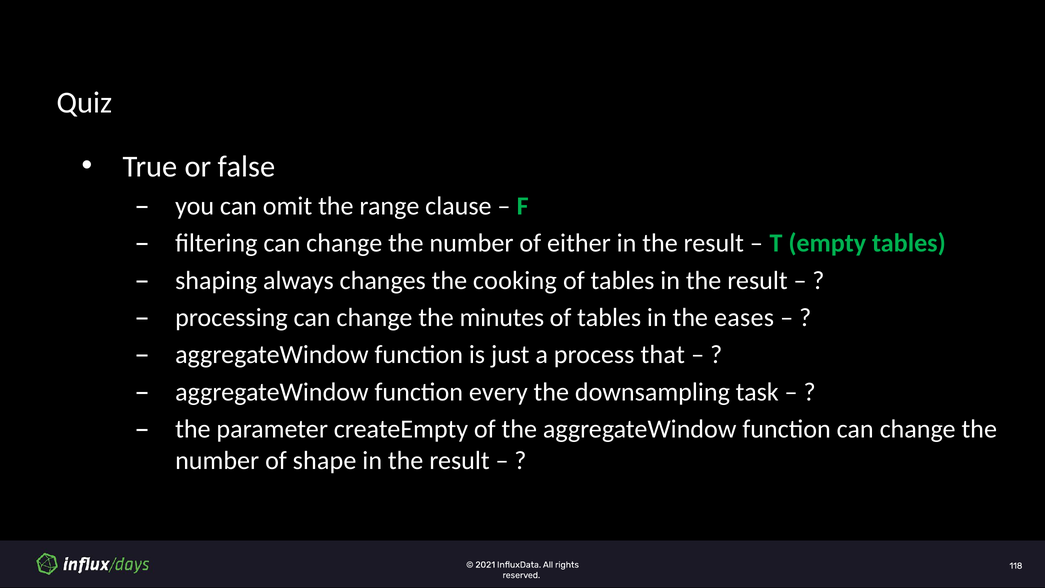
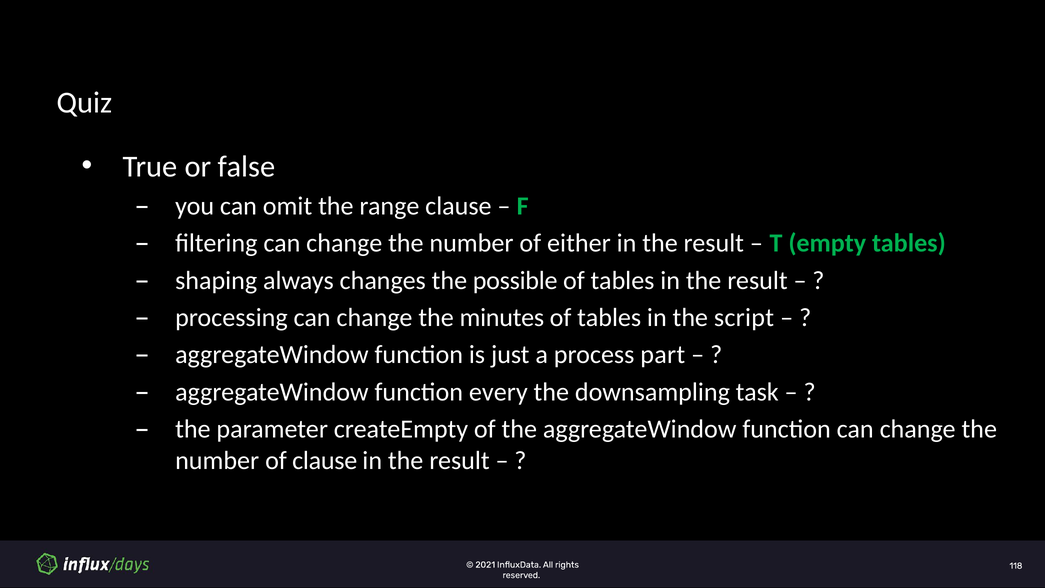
cooking: cooking -> possible
eases: eases -> script
that: that -> part
of shape: shape -> clause
